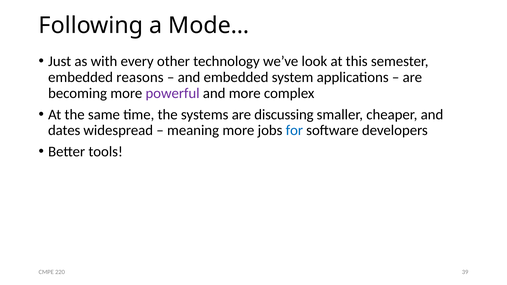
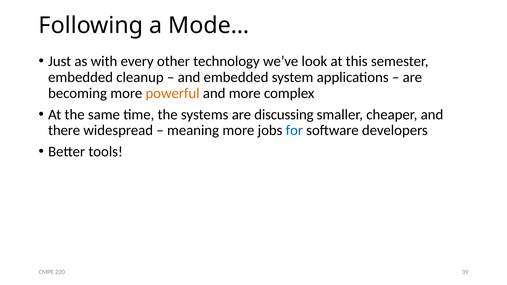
reasons: reasons -> cleanup
powerful colour: purple -> orange
dates: dates -> there
